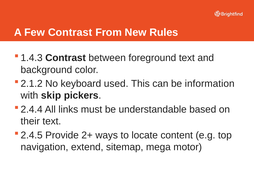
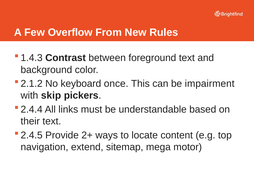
Few Contrast: Contrast -> Overflow
used: used -> once
information: information -> impairment
